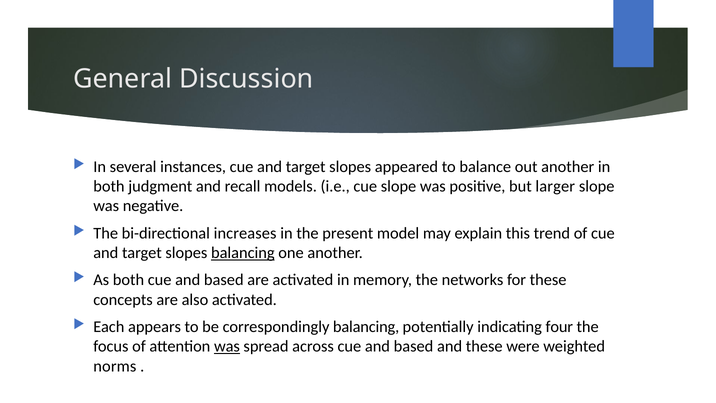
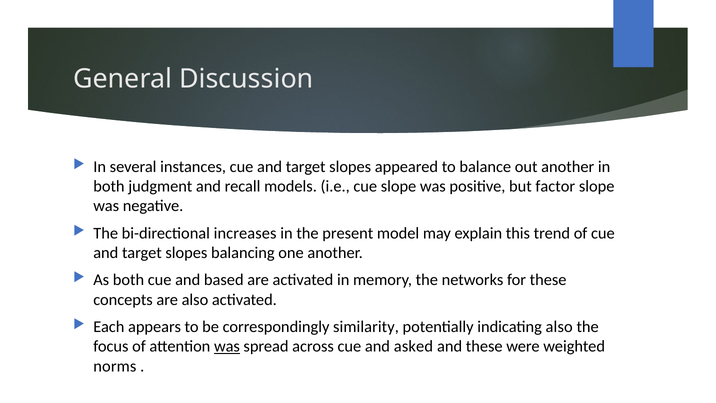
larger: larger -> factor
balancing at (243, 253) underline: present -> none
correspondingly balancing: balancing -> similarity
indicating four: four -> also
across cue and based: based -> asked
